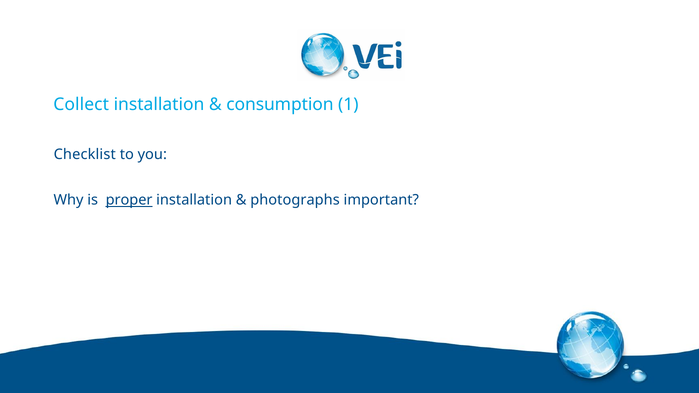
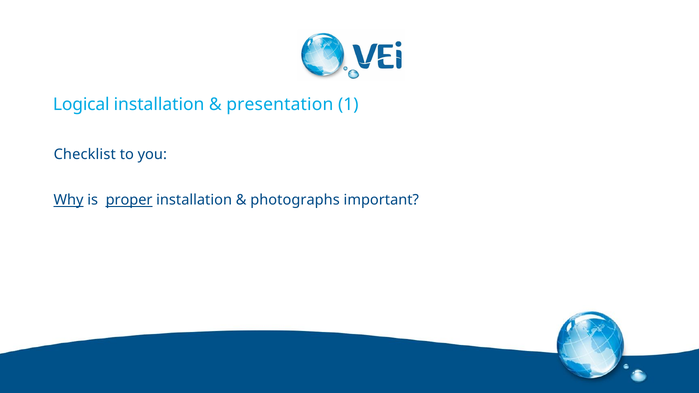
Collect: Collect -> Logical
consumption: consumption -> presentation
Why underline: none -> present
